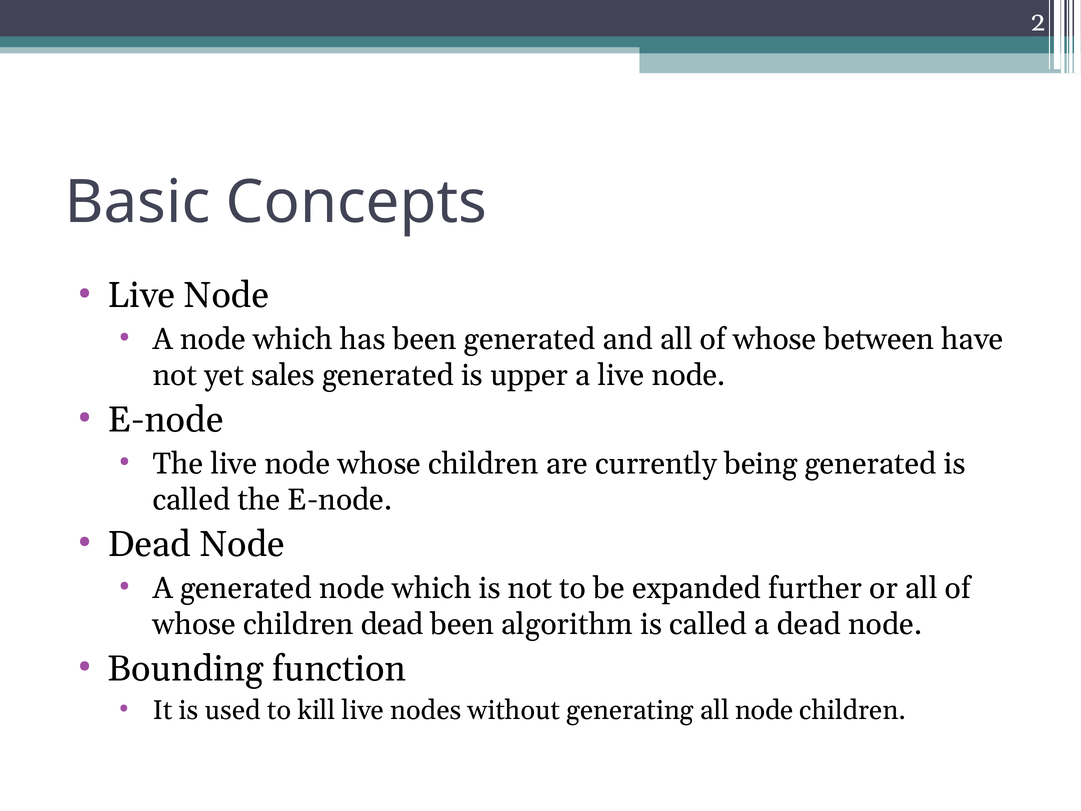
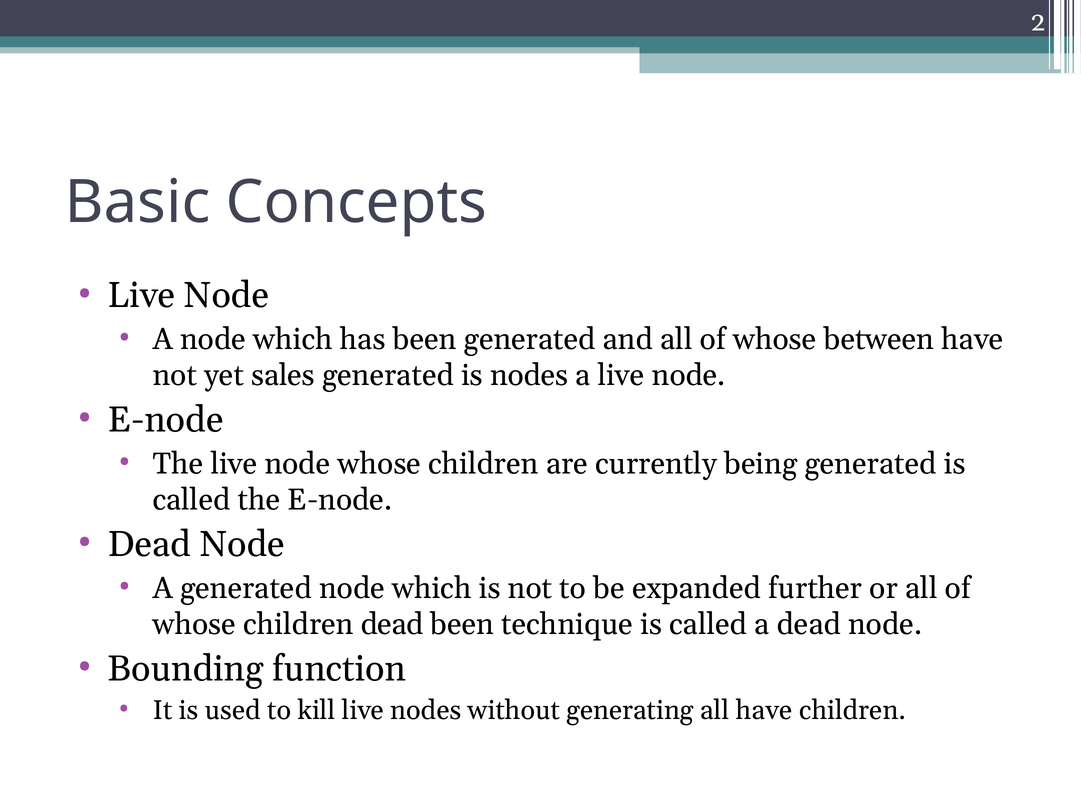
is upper: upper -> nodes
algorithm: algorithm -> technique
all node: node -> have
